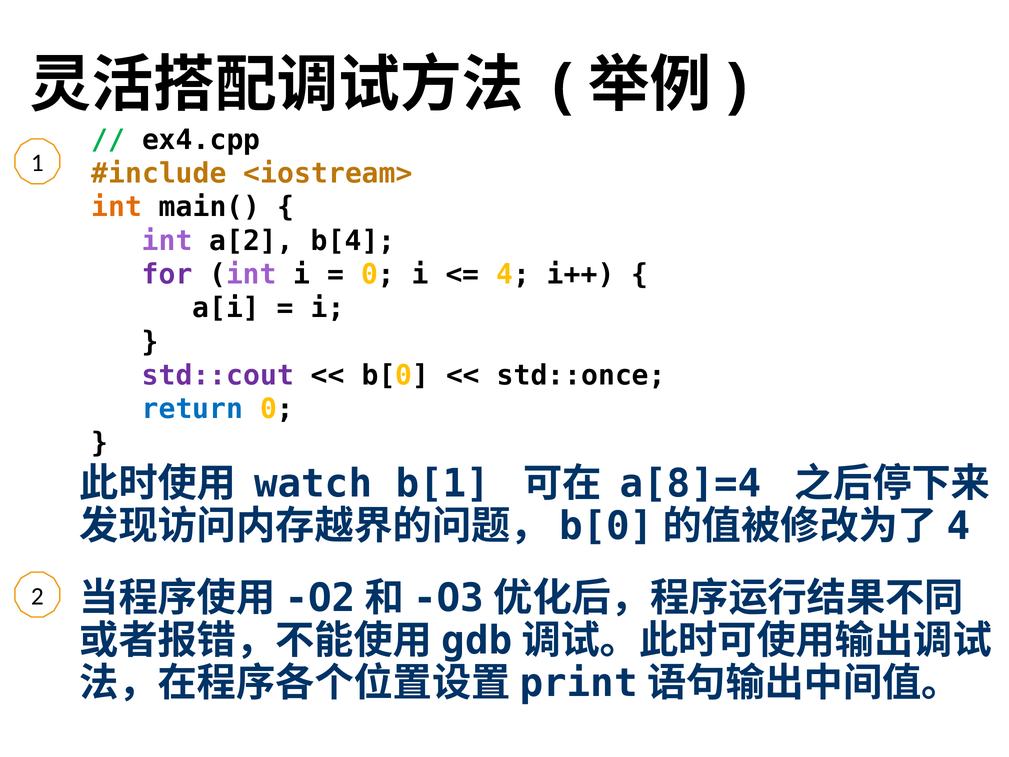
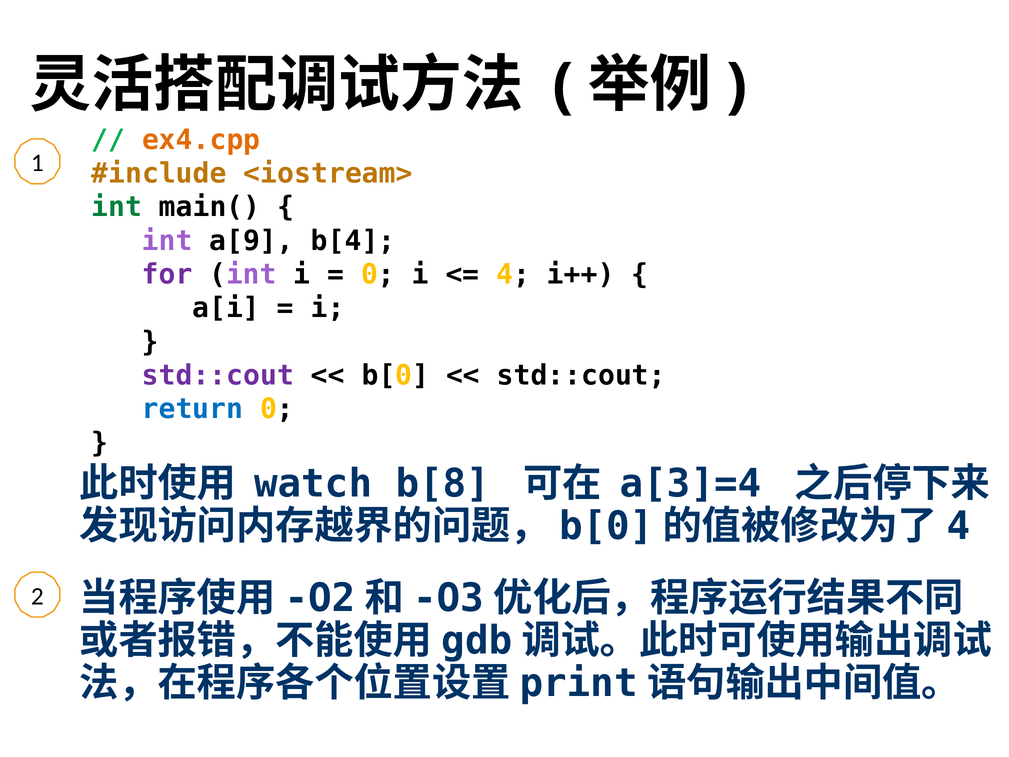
ex4.cpp colour: black -> orange
int at (117, 207) colour: orange -> green
a[2: a[2 -> a[9
std::once at (581, 375): std::once -> std::cout
b[1: b[1 -> b[8
a[8]=4: a[8]=4 -> a[3]=4
